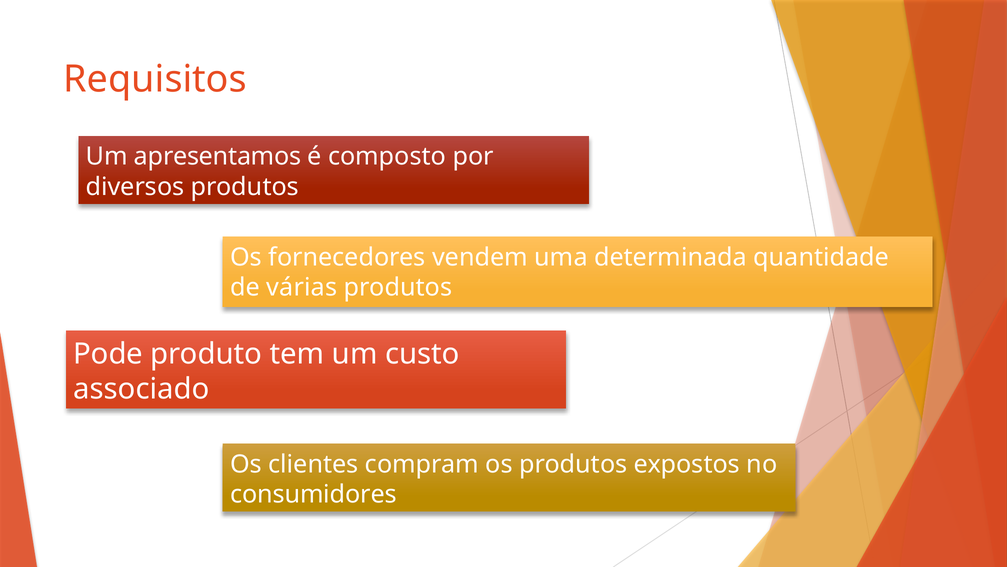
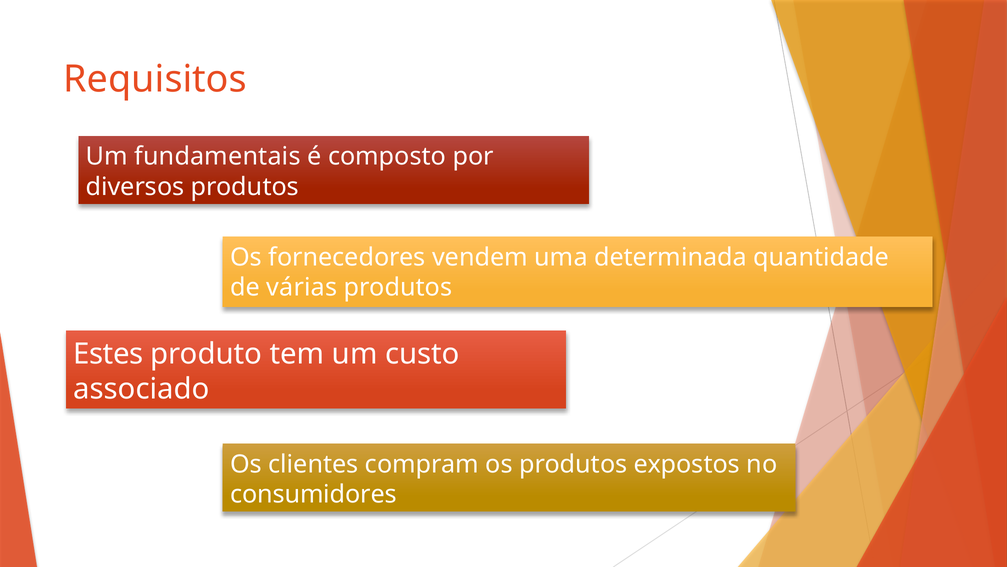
apresentamos: apresentamos -> fundamentais
Pode: Pode -> Estes
